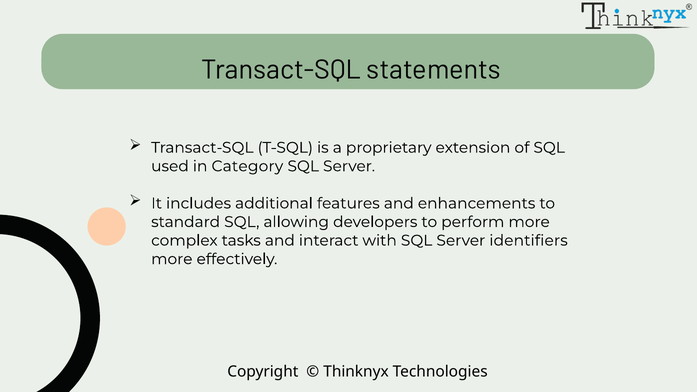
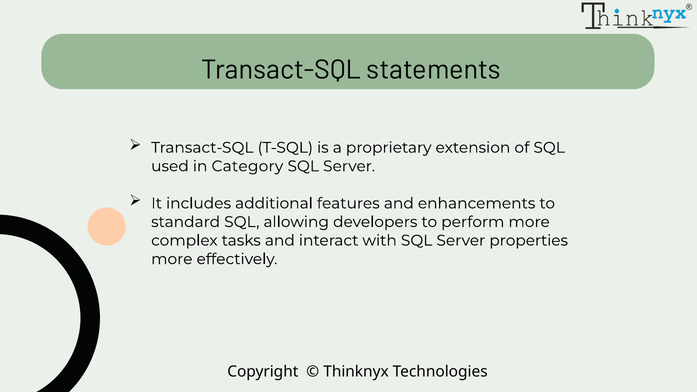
identifiers: identifiers -> properties
